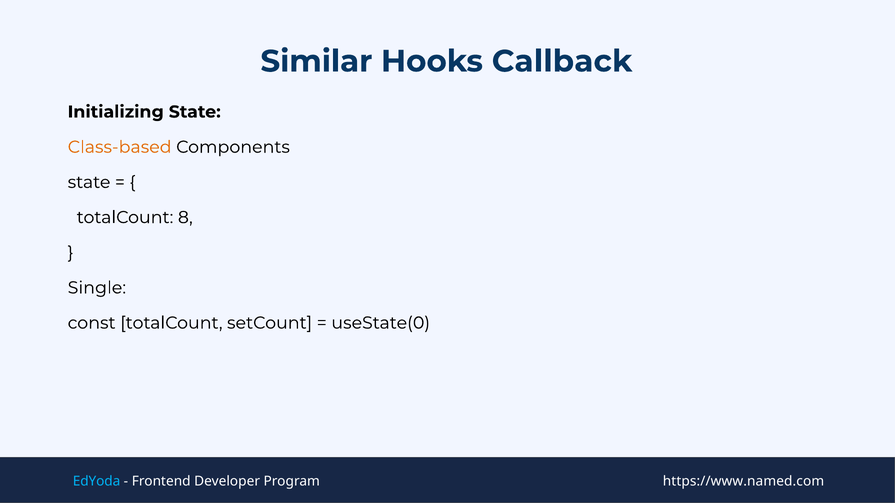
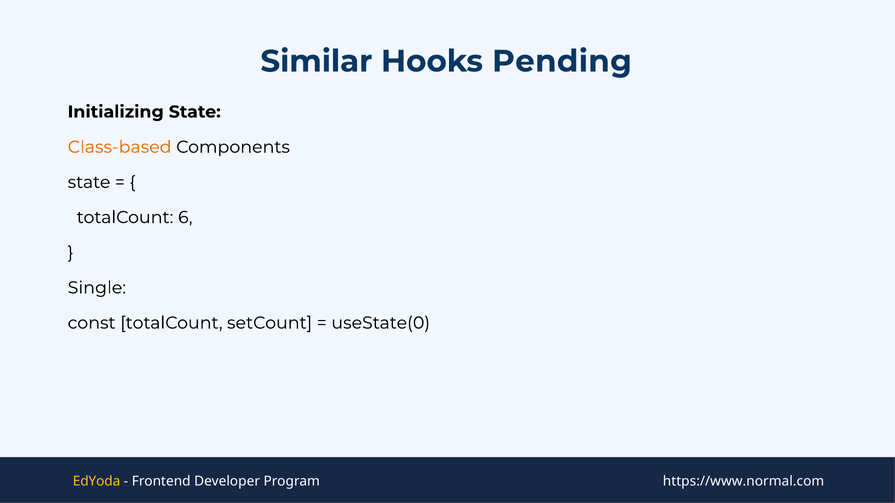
Callback: Callback -> Pending
8: 8 -> 6
EdYoda colour: light blue -> yellow
https://www.named.com: https://www.named.com -> https://www.normal.com
